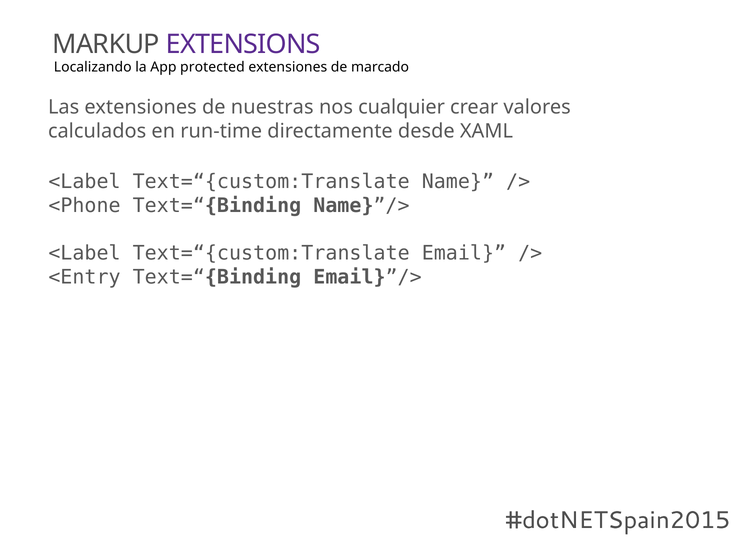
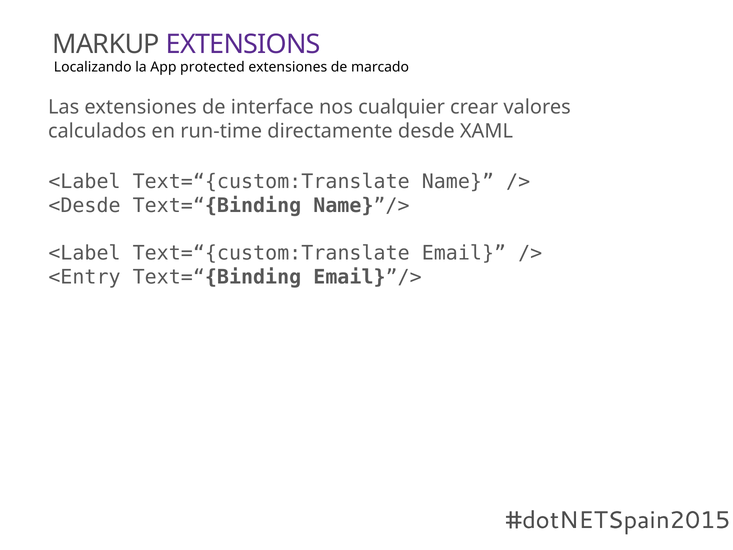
nuestras: nuestras -> interface
<Phone: <Phone -> <Desde
